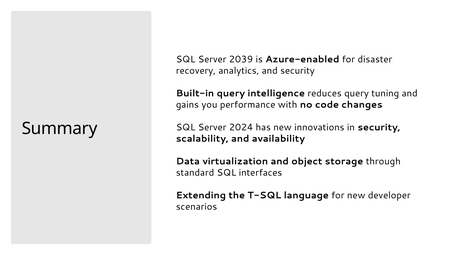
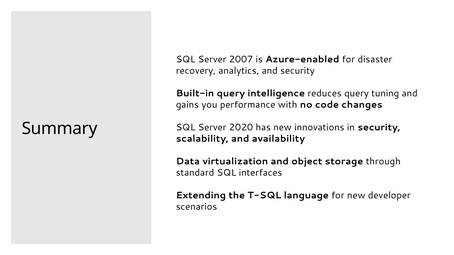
2039: 2039 -> 2007
2024: 2024 -> 2020
